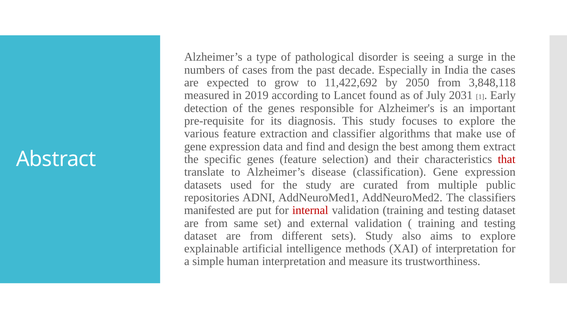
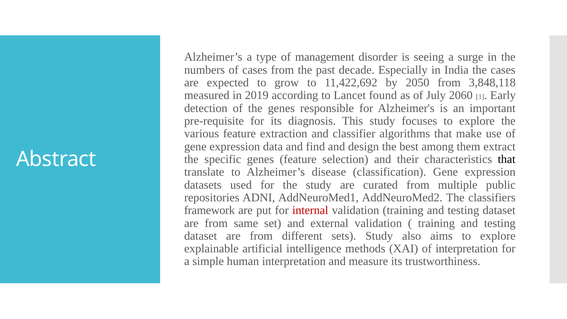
pathological: pathological -> management
2031: 2031 -> 2060
that at (507, 159) colour: red -> black
manifested: manifested -> framework
